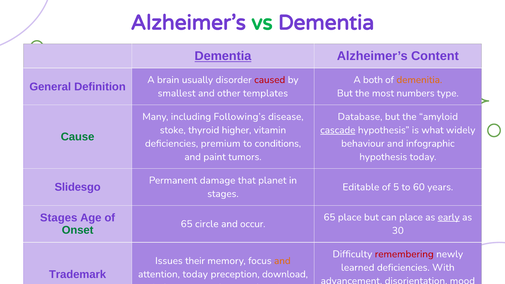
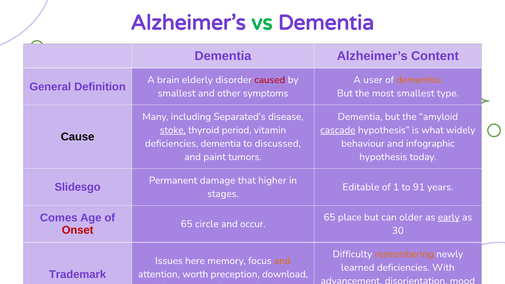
Dementia at (223, 56) underline: present -> none
usually: usually -> elderly
both: both -> user
templates: templates -> symptoms
most numbers: numbers -> smallest
Following’s: Following’s -> Separated’s
Database at (360, 117): Database -> Dementia
stoke underline: none -> present
higher: higher -> period
Cause colour: green -> black
deficiencies premium: premium -> dementia
conditions: conditions -> discussed
planet: planet -> higher
5: 5 -> 1
60: 60 -> 91
Stages at (59, 218): Stages -> Comes
can place: place -> older
Onset colour: green -> red
remembering colour: red -> orange
their: their -> here
attention today: today -> worth
